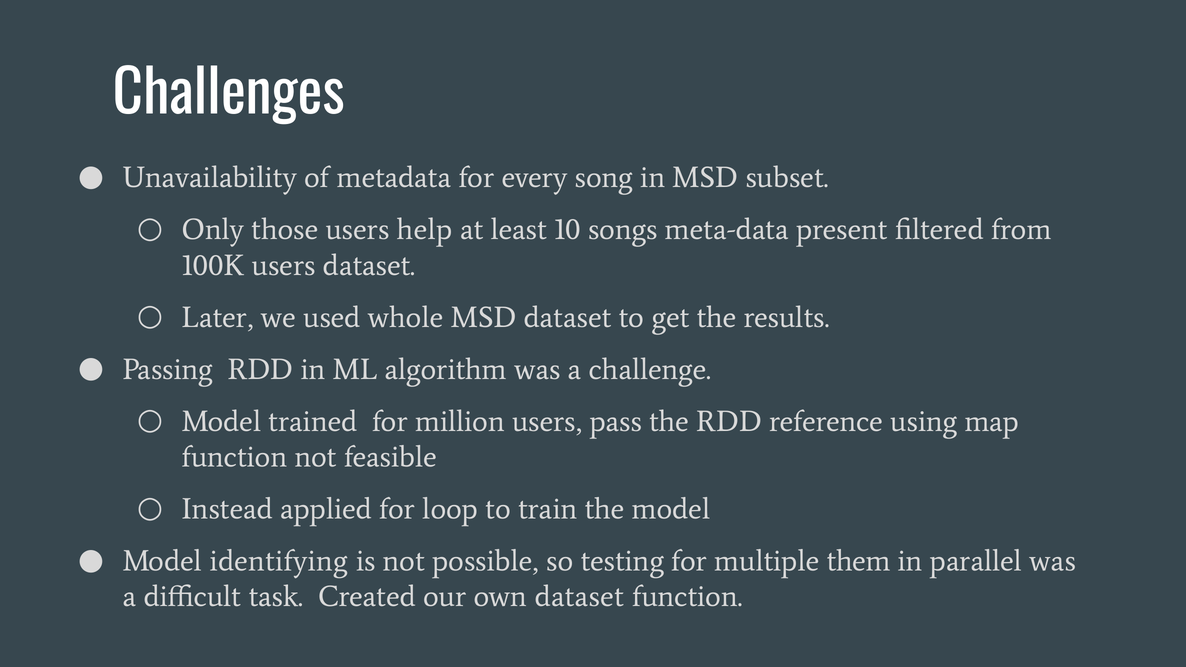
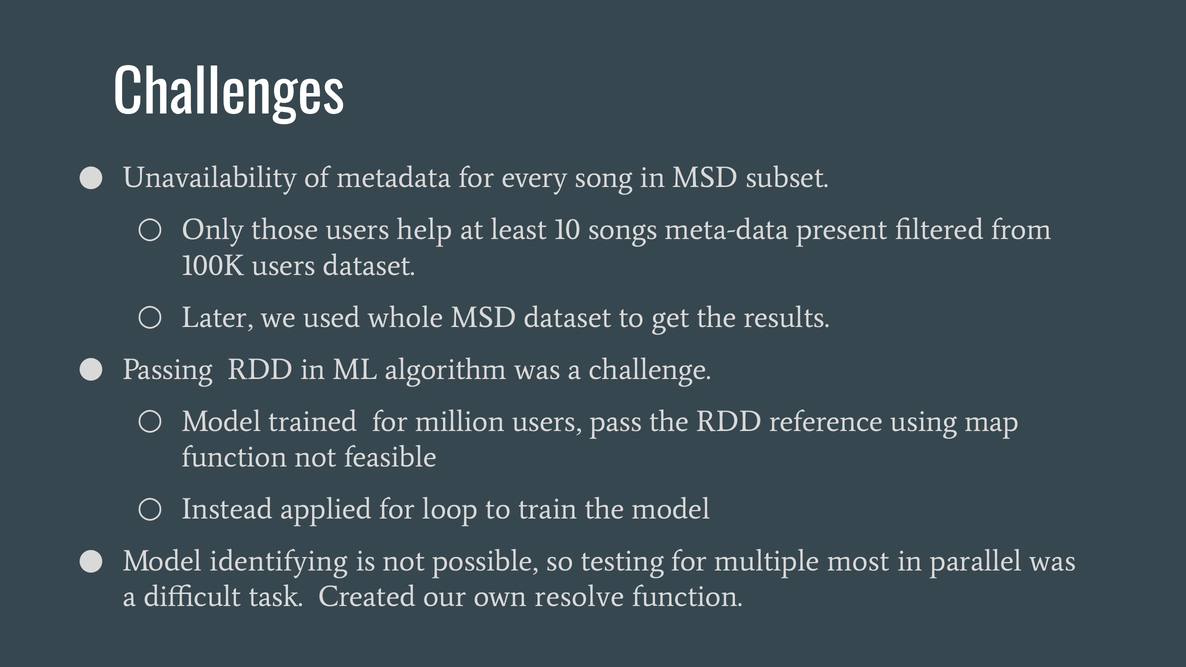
them: them -> most
own dataset: dataset -> resolve
